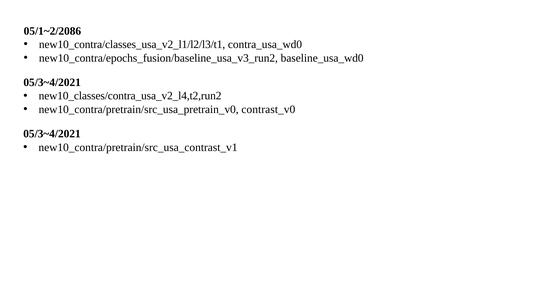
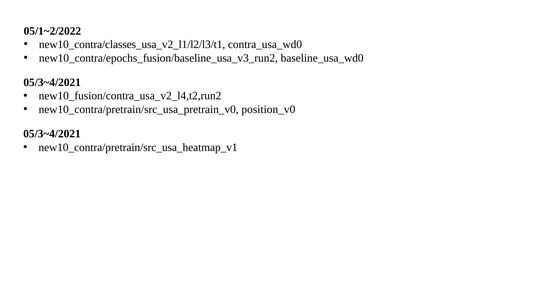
05/1~2/2086: 05/1~2/2086 -> 05/1~2/2022
new10_classes/contra_usa_v2_l4,t2,run2: new10_classes/contra_usa_v2_l4,t2,run2 -> new10_fusion/contra_usa_v2_l4,t2,run2
contrast_v0: contrast_v0 -> position_v0
new10_contra/pretrain/src_usa_contrast_v1: new10_contra/pretrain/src_usa_contrast_v1 -> new10_contra/pretrain/src_usa_heatmap_v1
